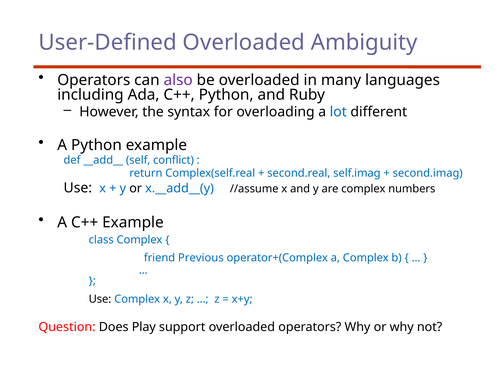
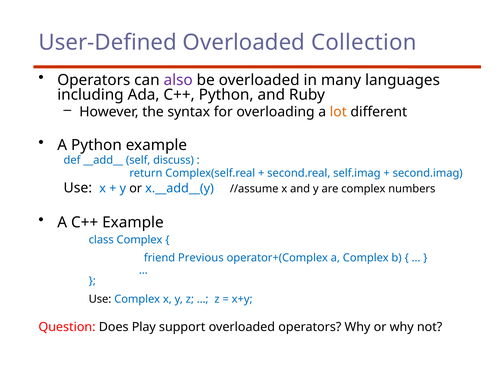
Ambiguity: Ambiguity -> Collection
lot colour: blue -> orange
conflict: conflict -> discuss
